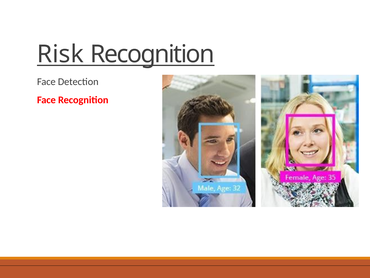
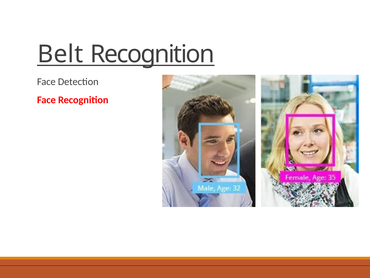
Risk: Risk -> Belt
